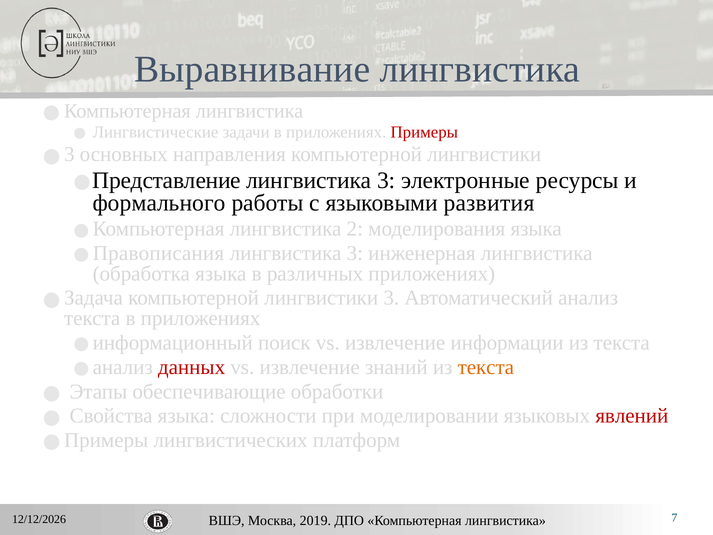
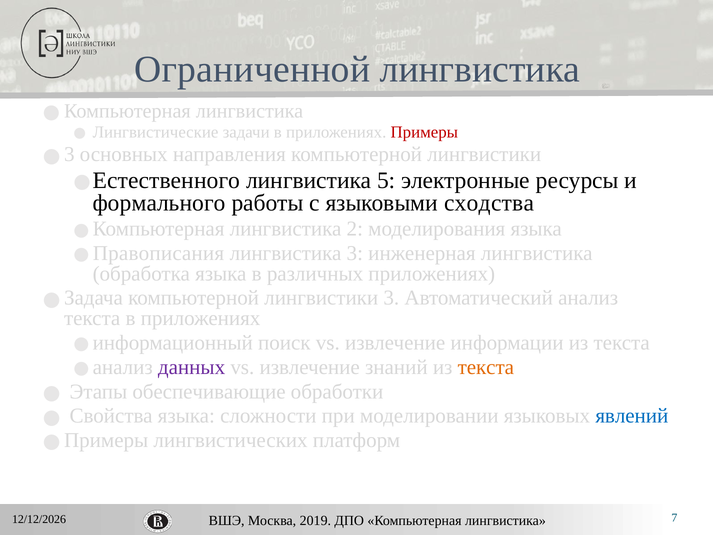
Выравнивание: Выравнивание -> Ограниченной
Представление: Представление -> Естественного
3 at (386, 180): 3 -> 5
развития: развития -> сходства
данных colour: red -> purple
явлений colour: red -> blue
